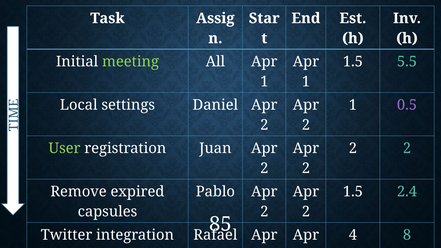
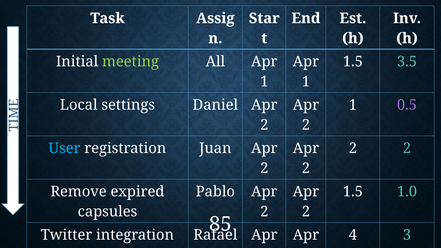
5.5: 5.5 -> 3.5
User colour: light green -> light blue
2.4: 2.4 -> 1.0
4 8: 8 -> 3
